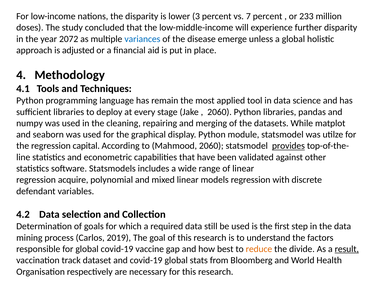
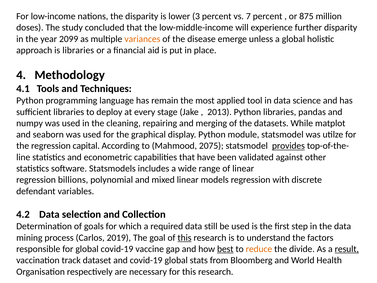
233: 233 -> 875
2072: 2072 -> 2099
variances colour: blue -> orange
is adjusted: adjusted -> libraries
2060 at (220, 112): 2060 -> 2013
Mahmood 2060: 2060 -> 2075
acquire: acquire -> billions
this at (185, 237) underline: none -> present
best underline: none -> present
